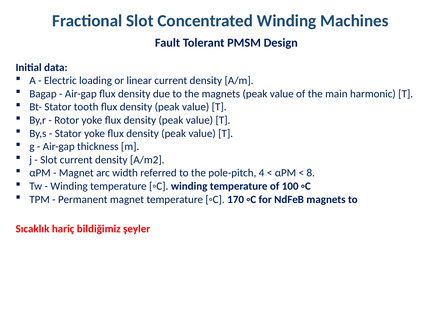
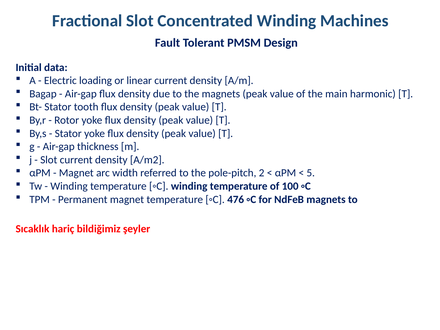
4: 4 -> 2
8: 8 -> 5
170: 170 -> 476
